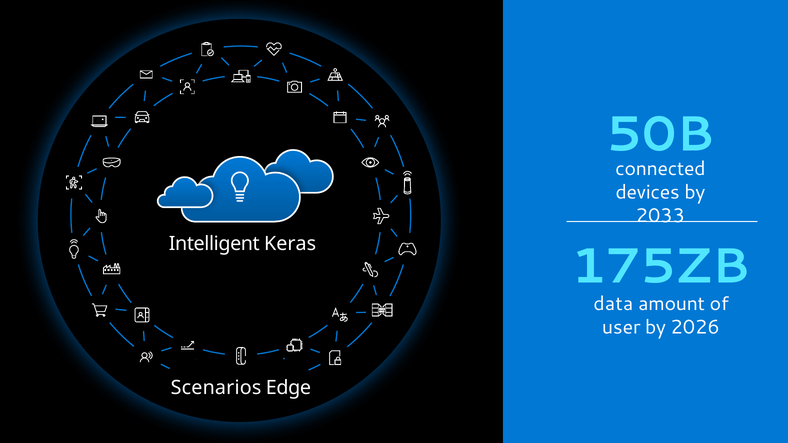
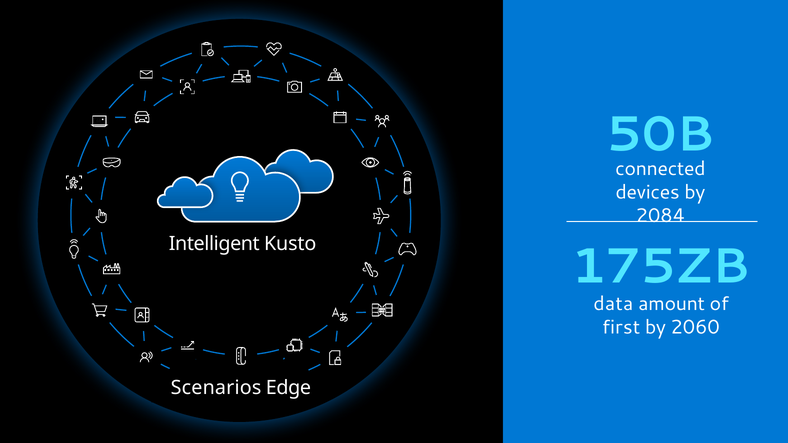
2033: 2033 -> 2084
Keras: Keras -> Kusto
user: user -> first
2026: 2026 -> 2060
